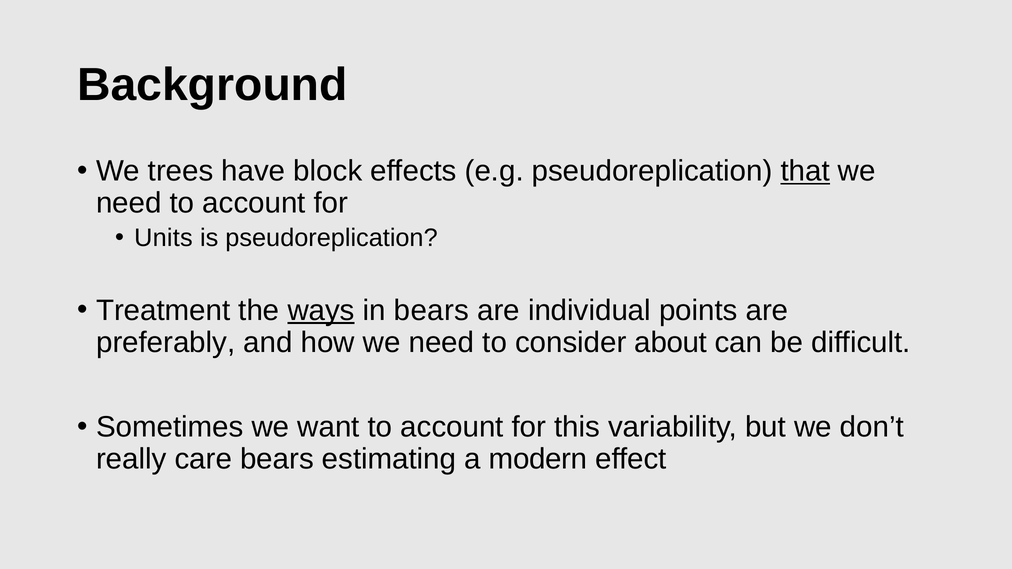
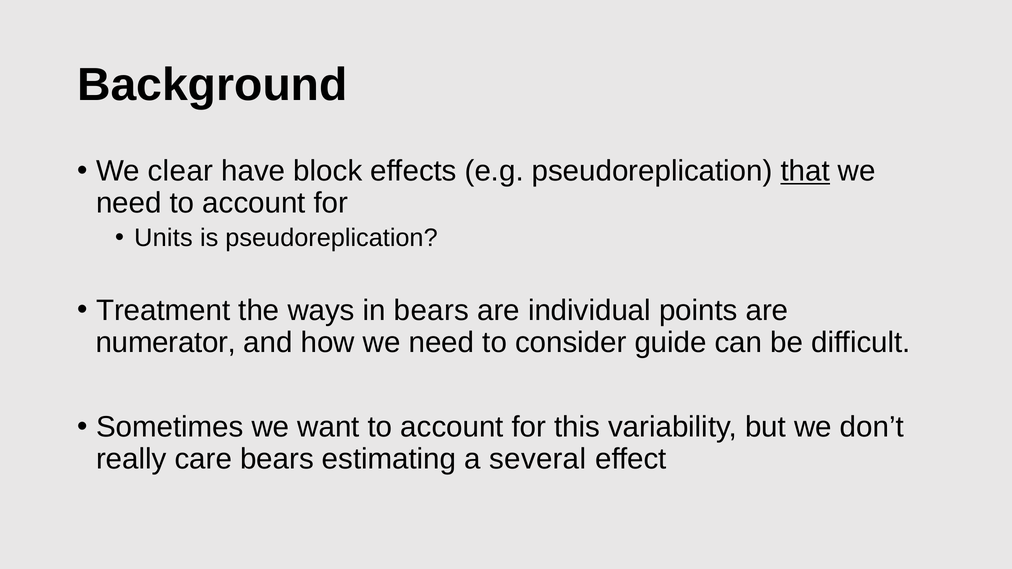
trees: trees -> clear
ways underline: present -> none
preferably: preferably -> numerator
about: about -> guide
modern: modern -> several
